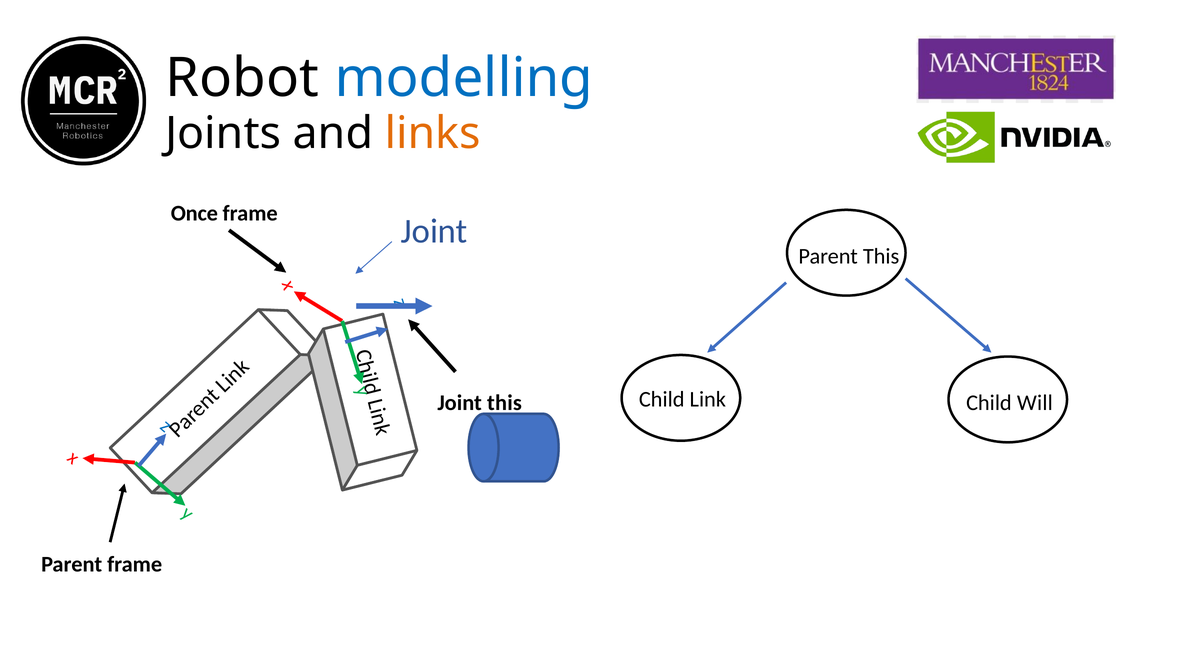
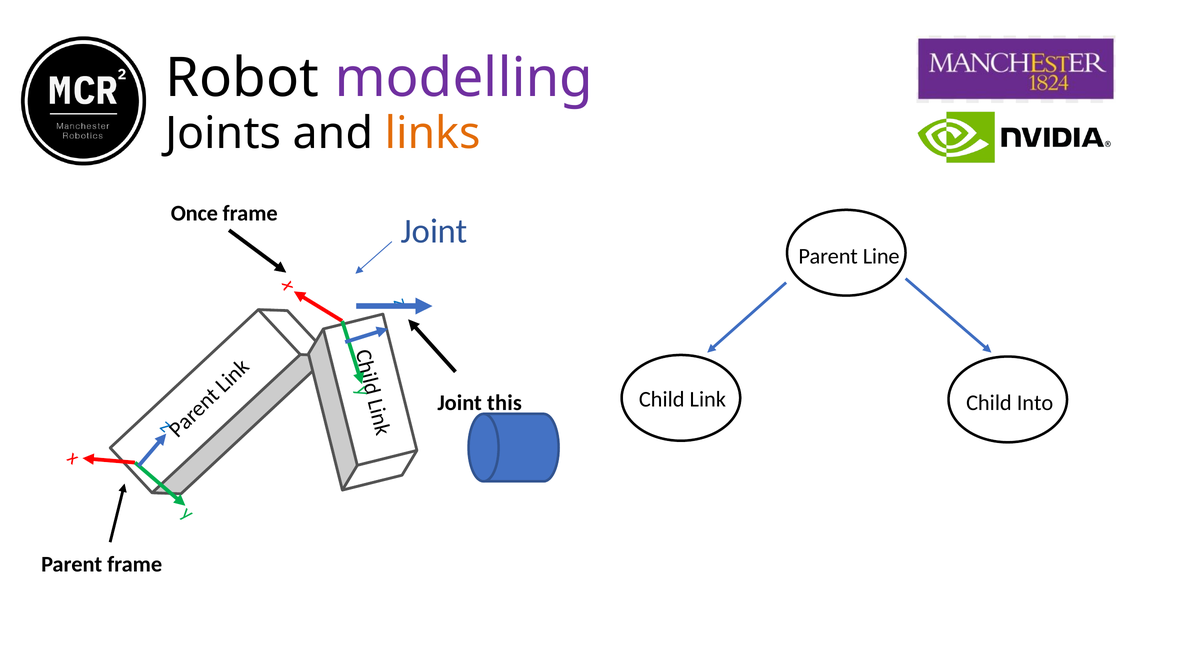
modelling colour: blue -> purple
Parent This: This -> Line
Will: Will -> Into
